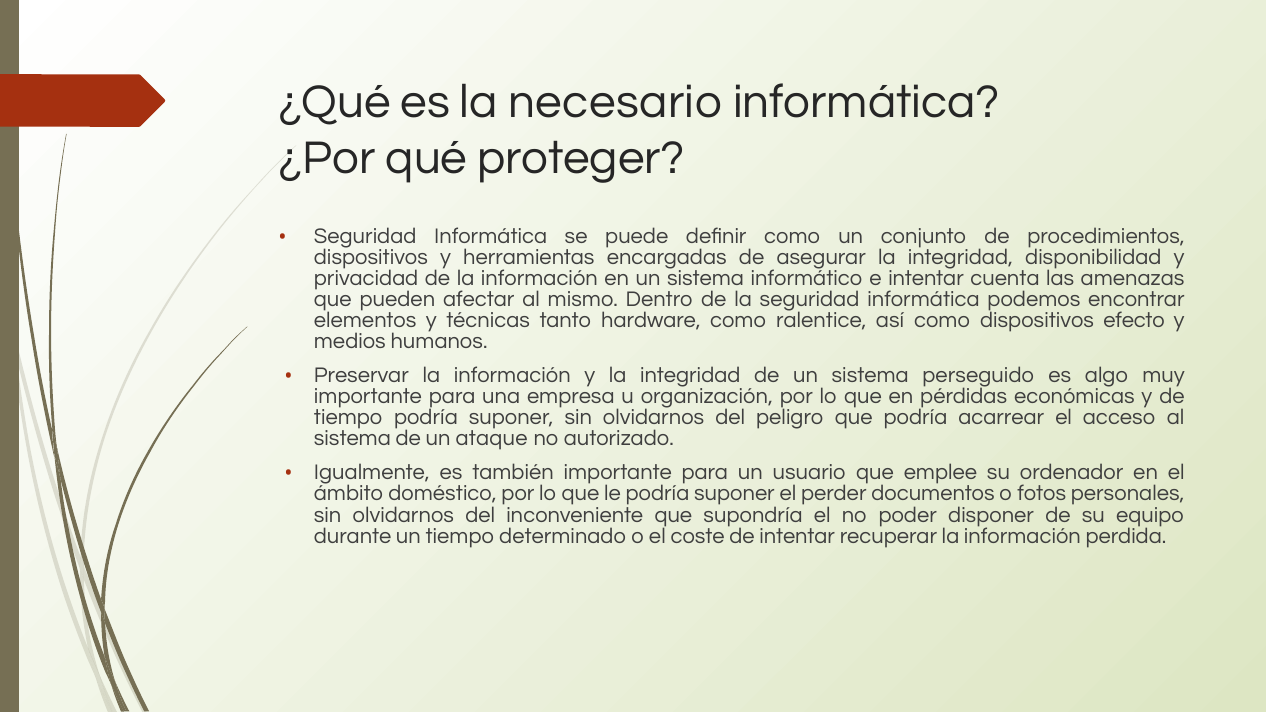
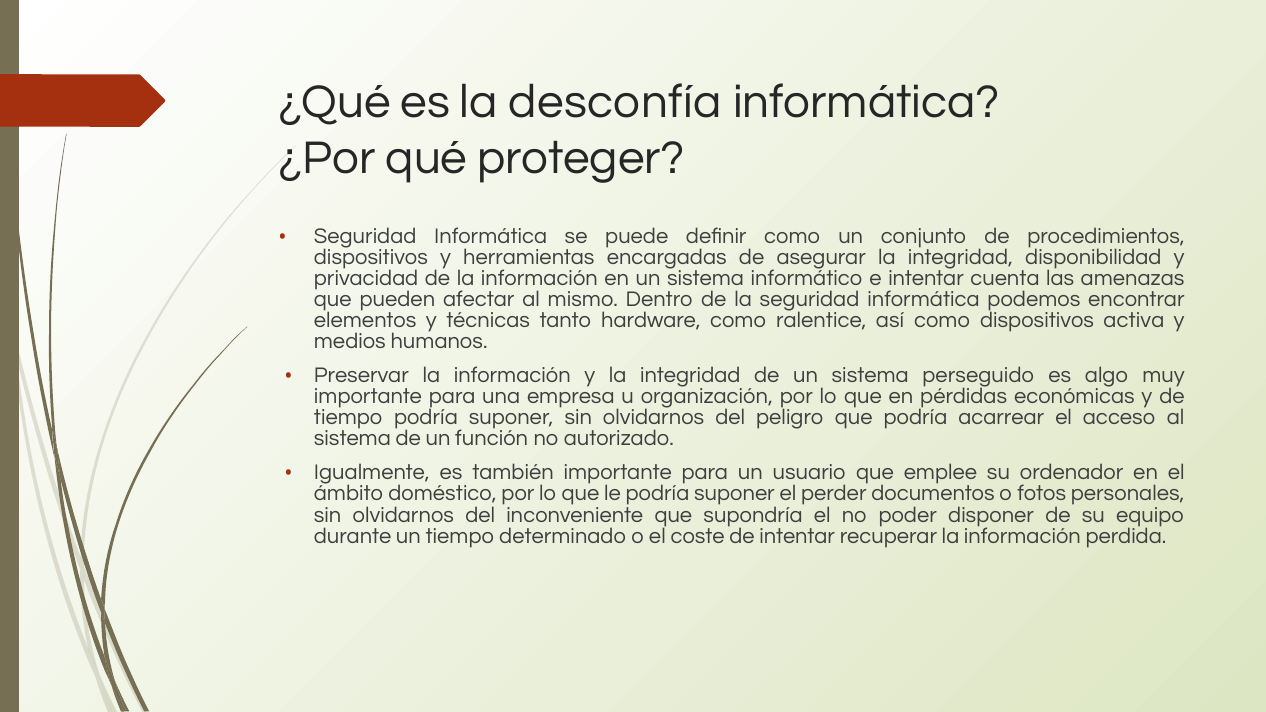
necesario: necesario -> desconfía
efecto: efecto -> activa
ataque: ataque -> función
